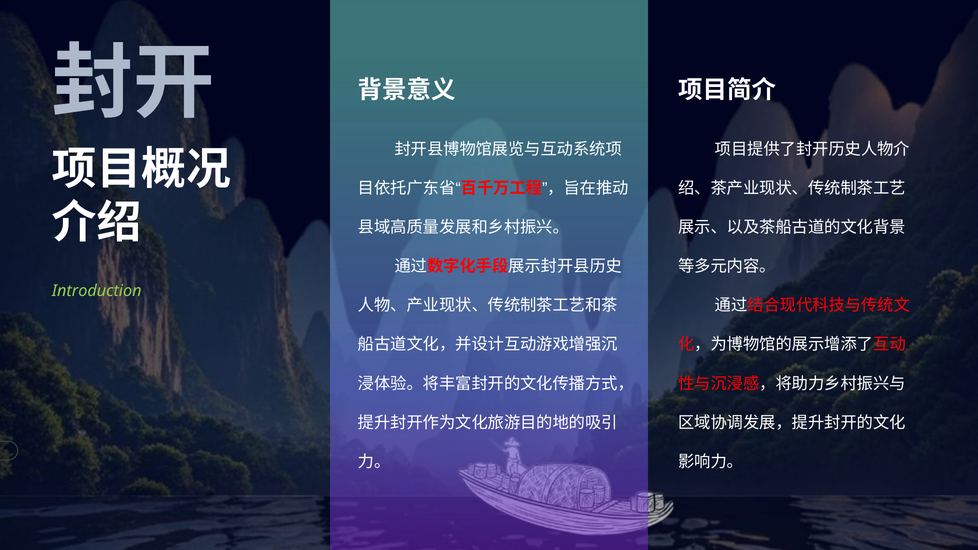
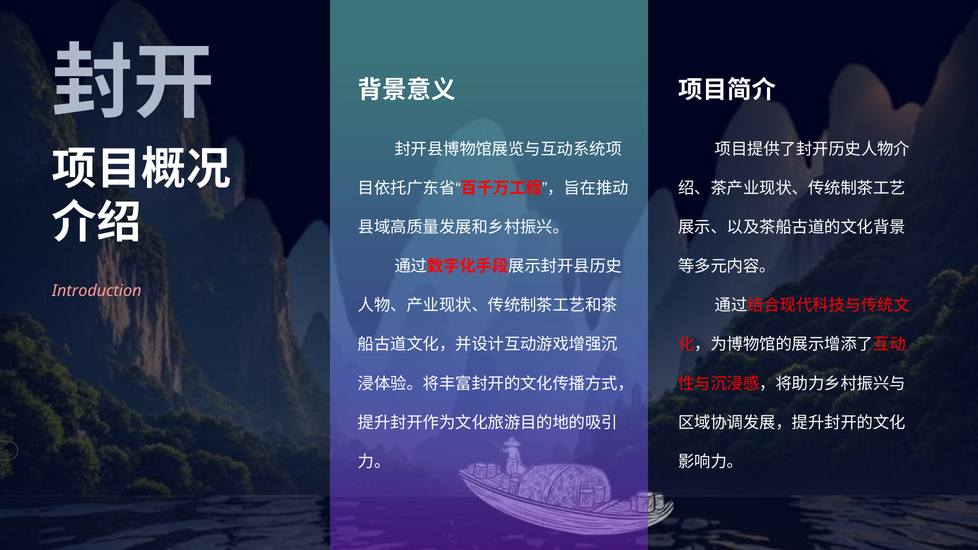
Introduction colour: light green -> pink
